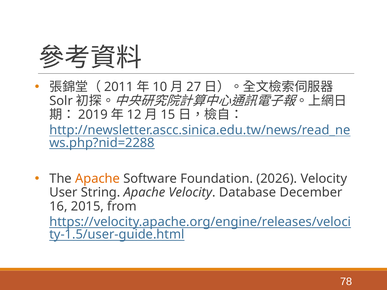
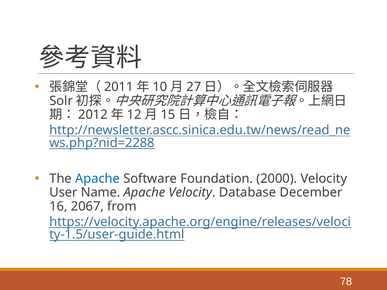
2019: 2019 -> 2012
Apache at (98, 179) colour: orange -> blue
2026: 2026 -> 2000
String: String -> Name
2015: 2015 -> 2067
